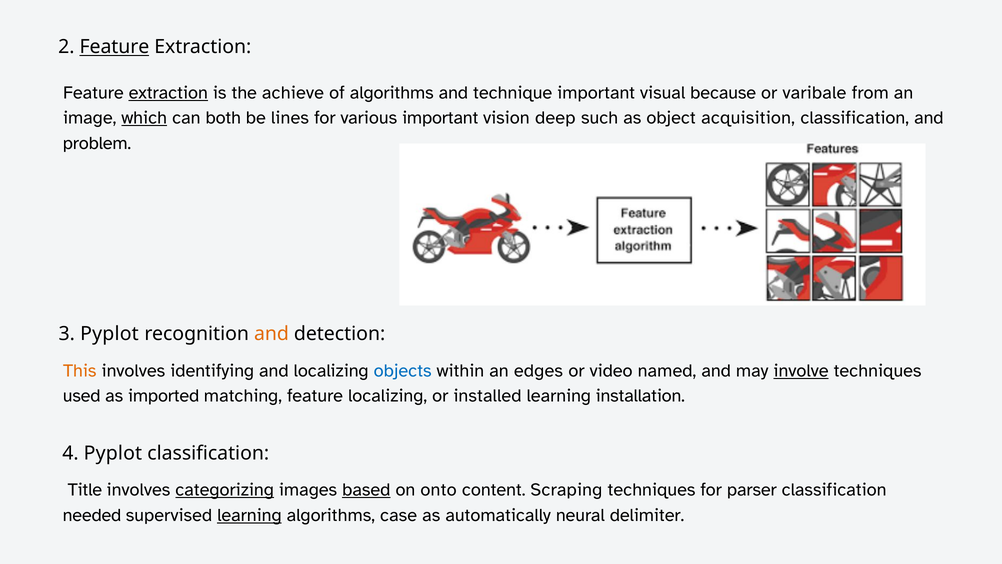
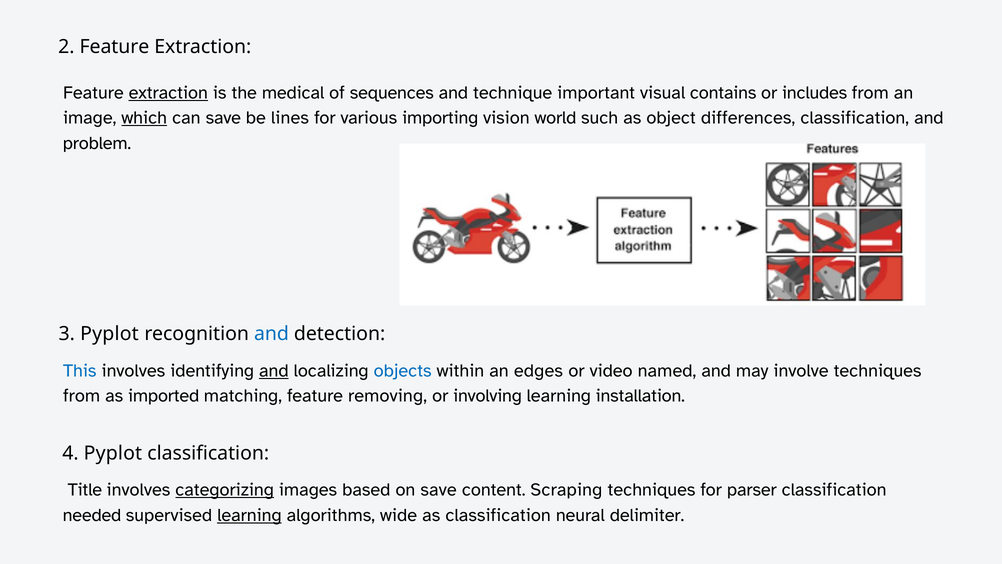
Feature at (114, 47) underline: present -> none
achieve: achieve -> medical
of algorithms: algorithms -> sequences
because: because -> contains
varibale: varibale -> includes
can both: both -> save
various important: important -> importing
deep: deep -> world
acquisition: acquisition -> differences
and at (271, 334) colour: orange -> blue
This colour: orange -> blue
and at (274, 370) underline: none -> present
involve underline: present -> none
used at (82, 396): used -> from
feature localizing: localizing -> removing
installed: installed -> involving
based underline: present -> none
on onto: onto -> save
case: case -> wide
as automatically: automatically -> classification
